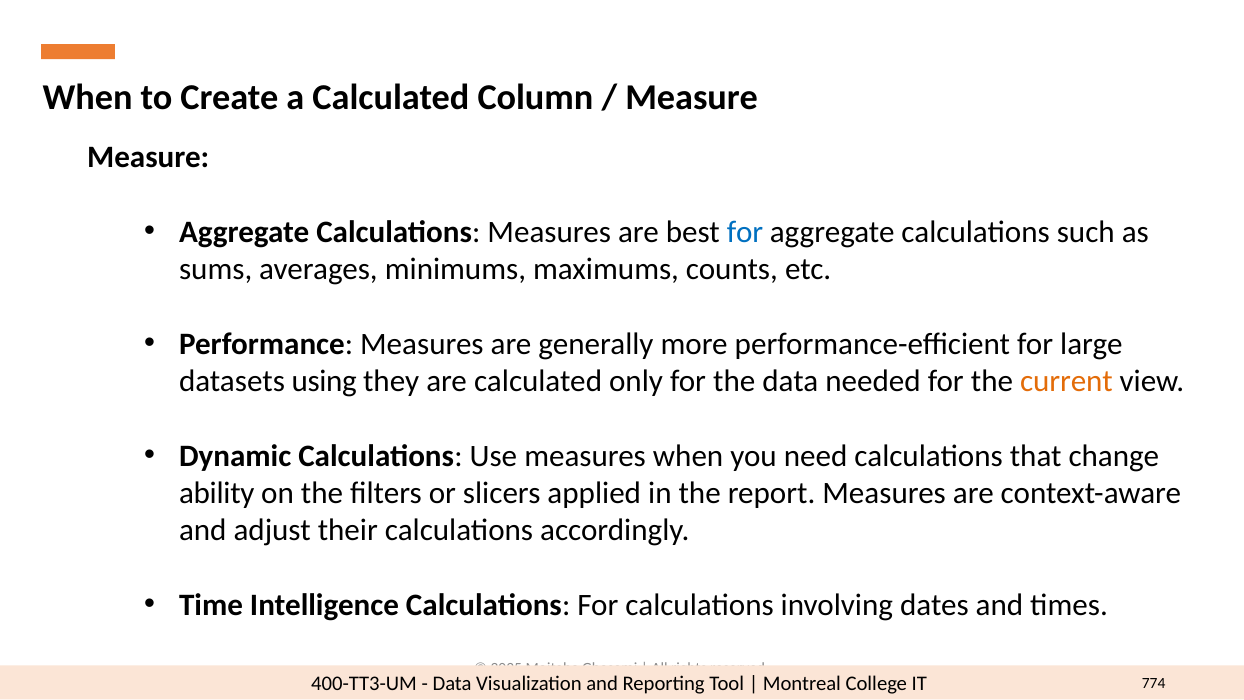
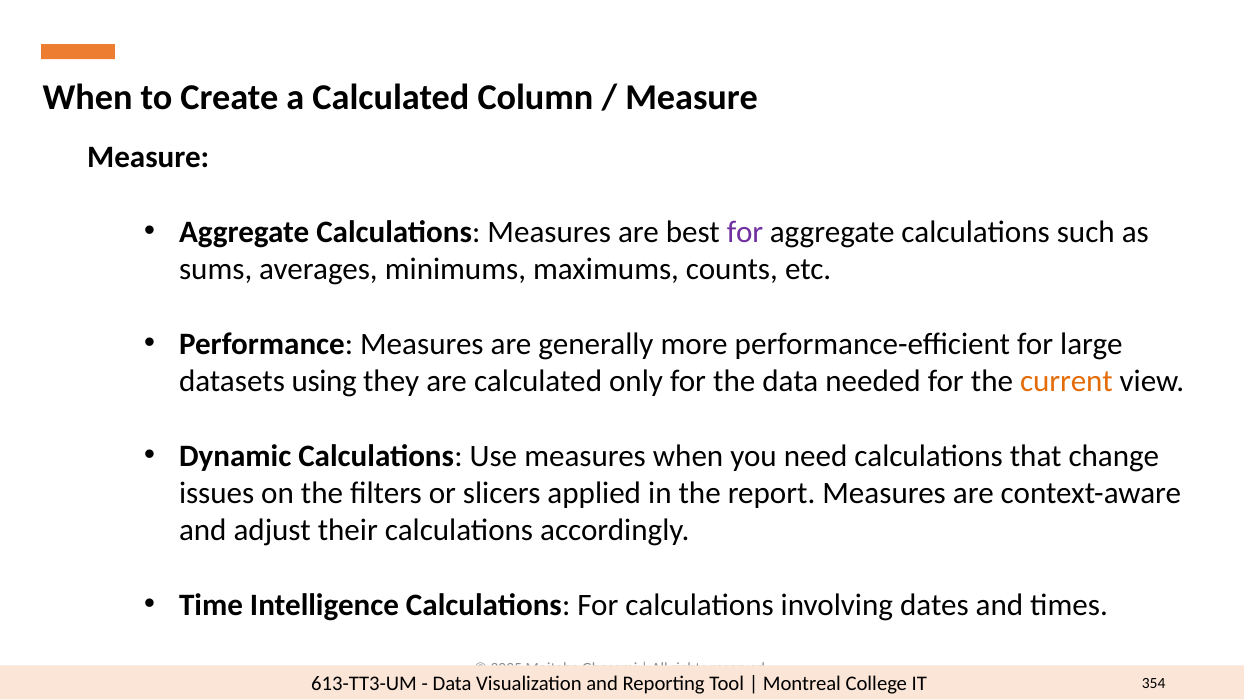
for at (745, 232) colour: blue -> purple
ability: ability -> issues
400-TT3-UM: 400-TT3-UM -> 613-TT3-UM
774: 774 -> 354
